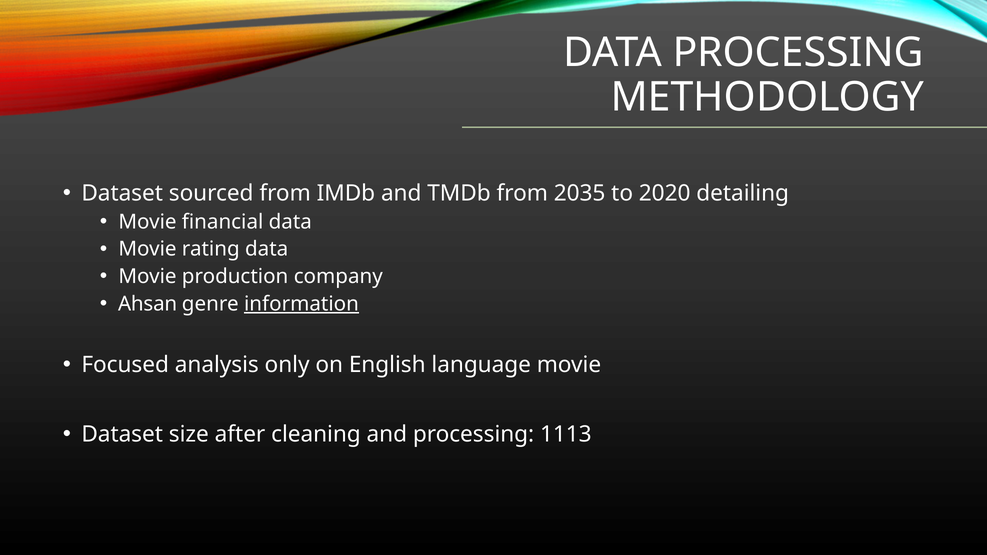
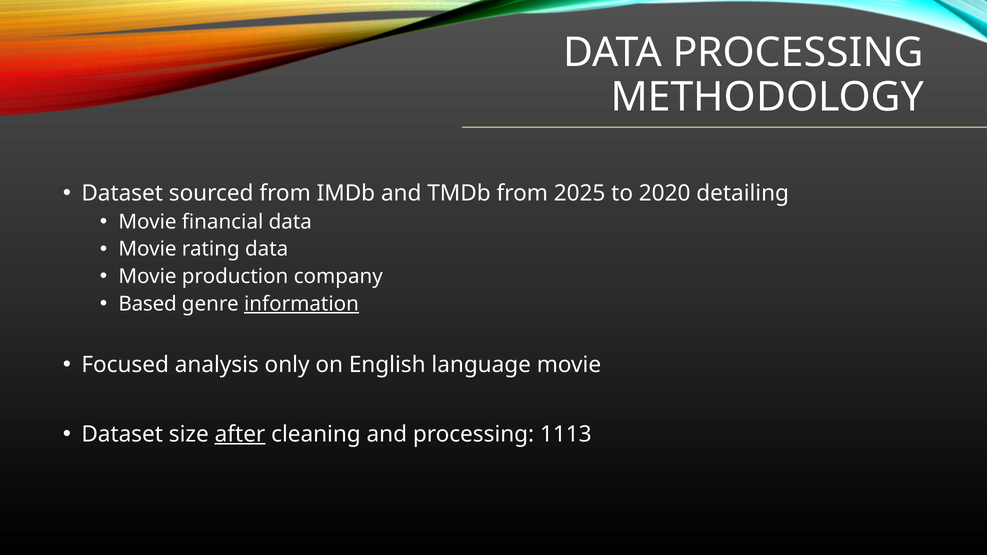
2035: 2035 -> 2025
Ahsan: Ahsan -> Based
after underline: none -> present
